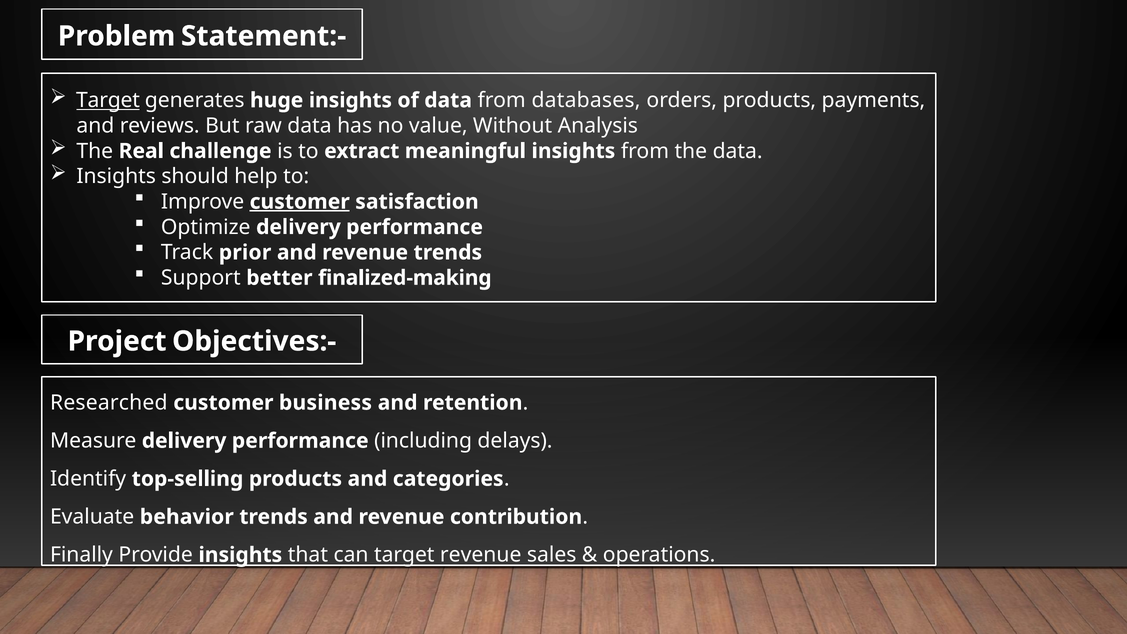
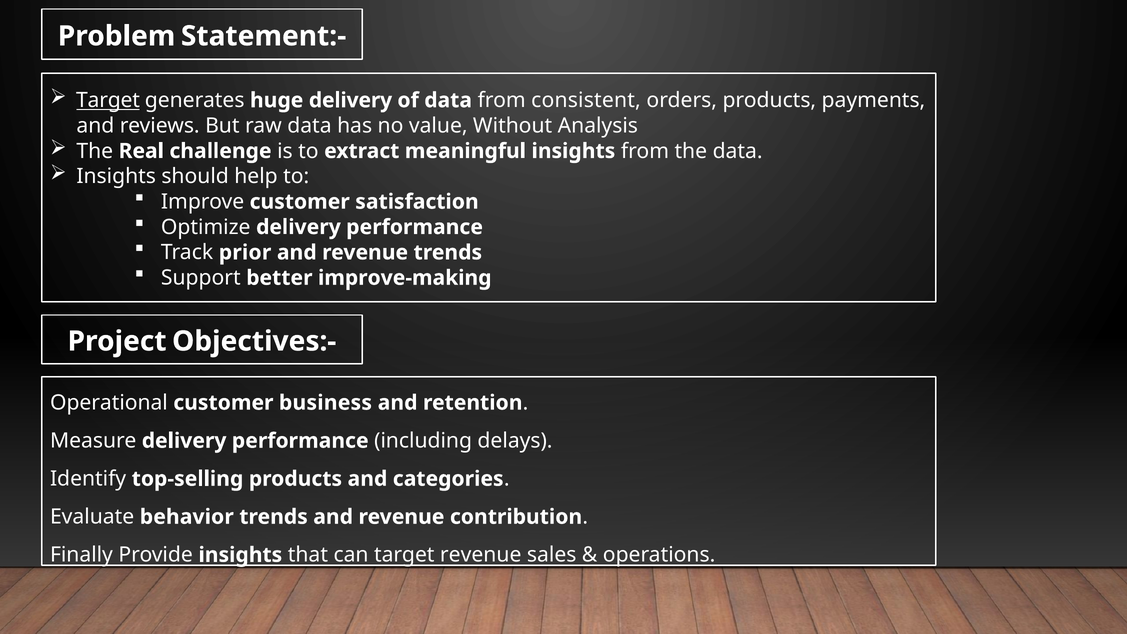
huge insights: insights -> delivery
databases: databases -> consistent
customer at (300, 202) underline: present -> none
finalized-making: finalized-making -> improve-making
Researched: Researched -> Operational
